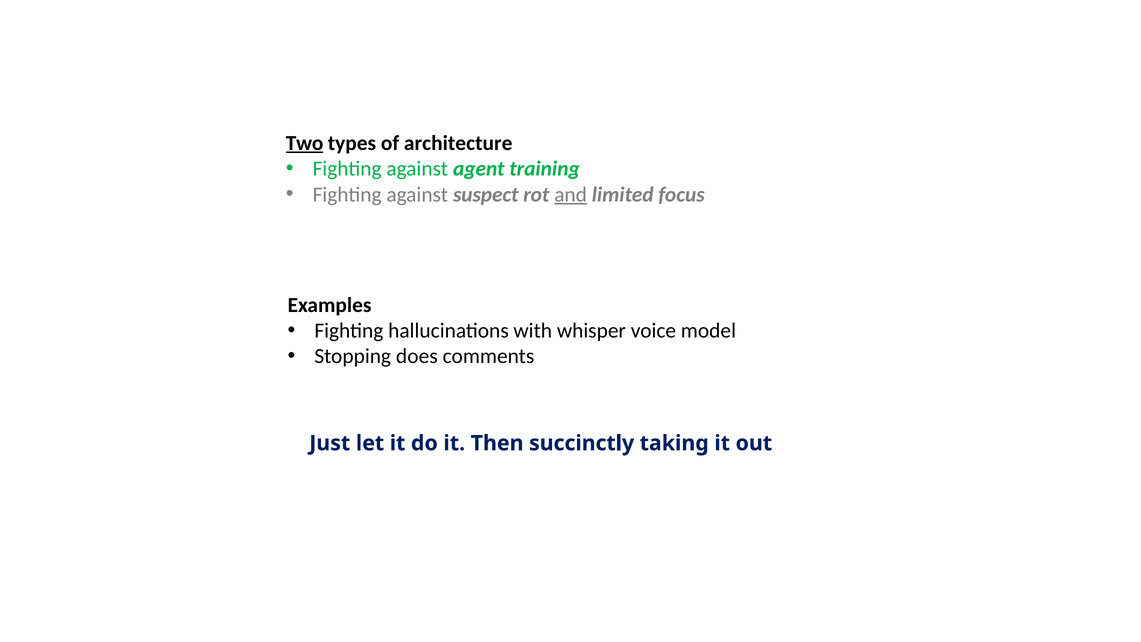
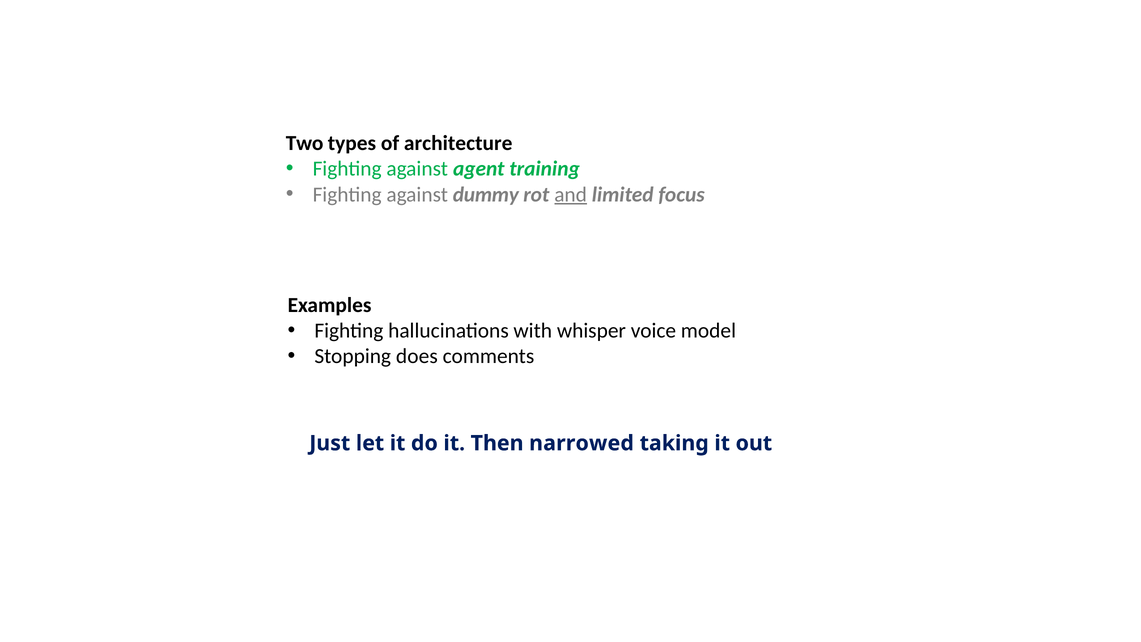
Two underline: present -> none
suspect: suspect -> dummy
succinctly: succinctly -> narrowed
